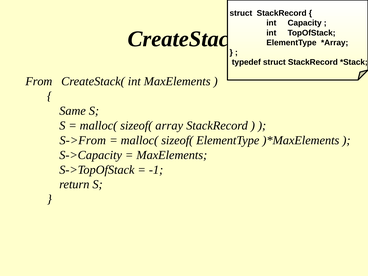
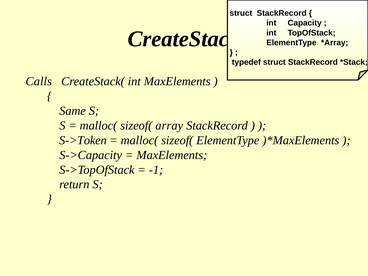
From: From -> Calls
S->From: S->From -> S->Token
